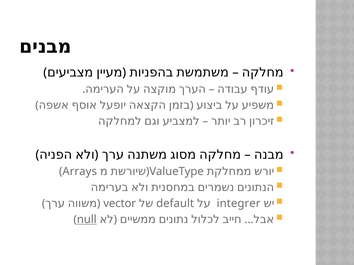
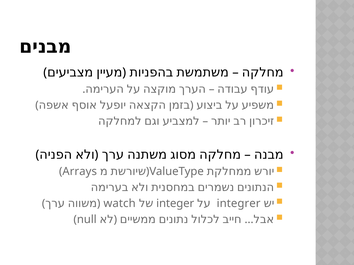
vector: vector -> watch
default: default -> integer
null underline: present -> none
